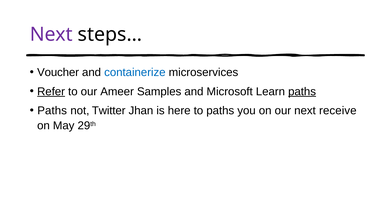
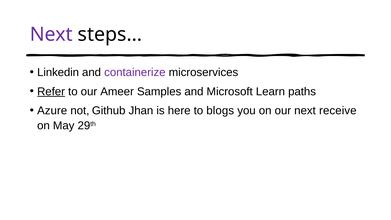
Voucher: Voucher -> Linkedin
containerize colour: blue -> purple
paths at (302, 91) underline: present -> none
Paths at (52, 111): Paths -> Azure
Twitter: Twitter -> Github
to paths: paths -> blogs
